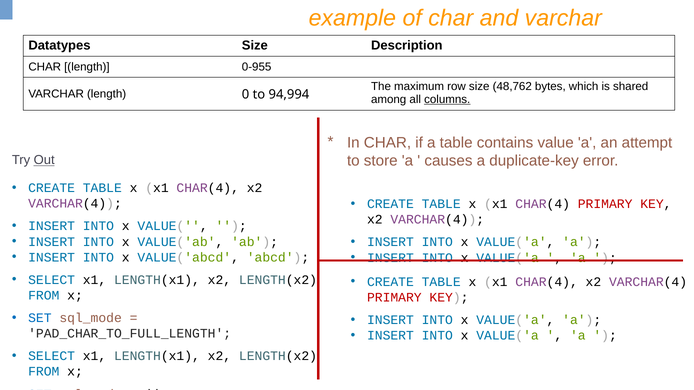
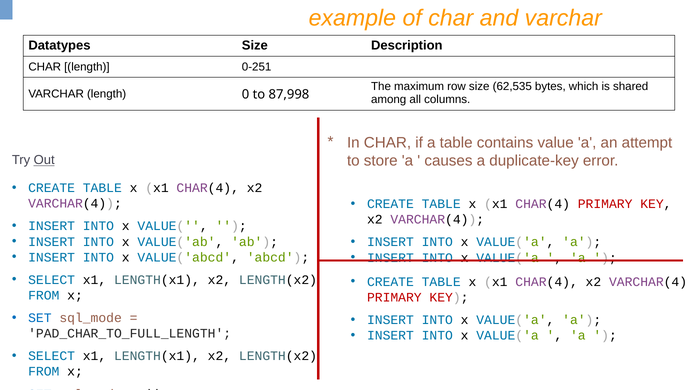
0-955: 0-955 -> 0-251
48,762: 48,762 -> 62,535
94,994: 94,994 -> 87,998
columns underline: present -> none
